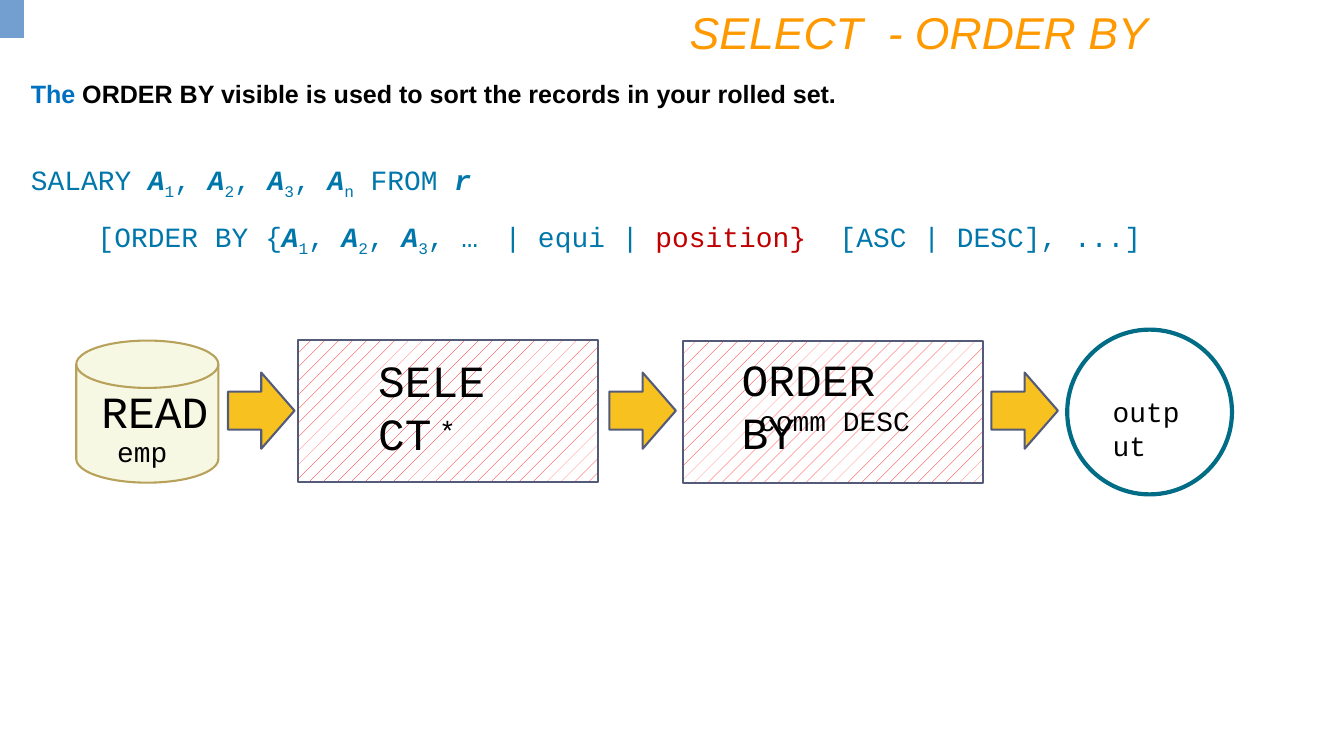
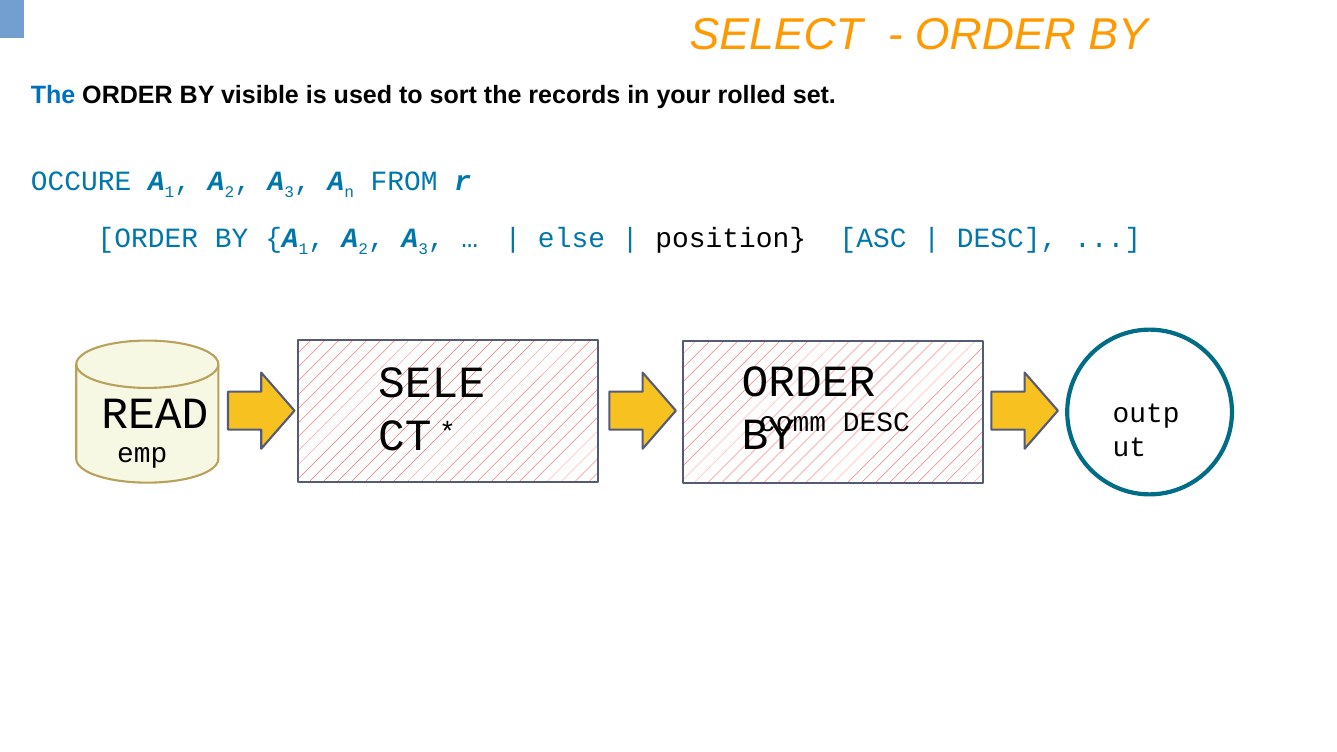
SALARY: SALARY -> OCCURE
equi: equi -> else
position colour: red -> black
